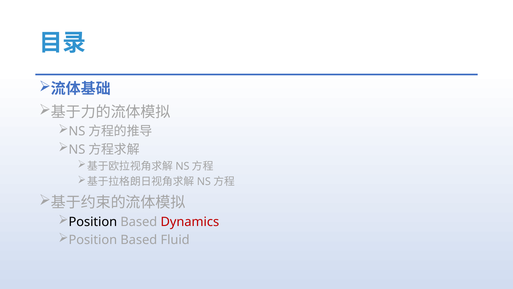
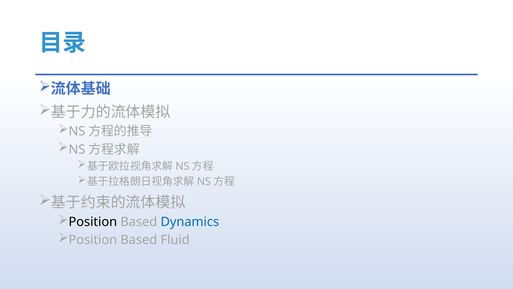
Dynamics colour: red -> blue
